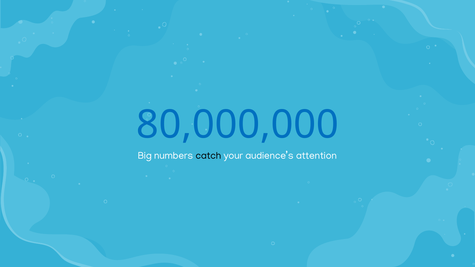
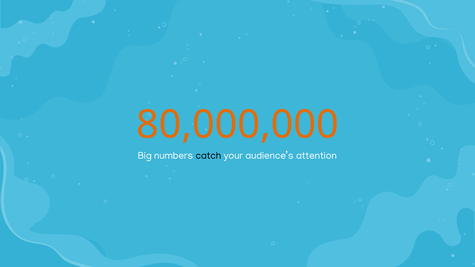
80,000,000 colour: blue -> orange
